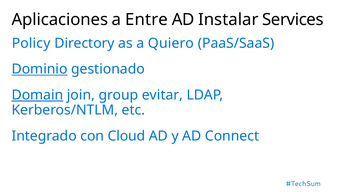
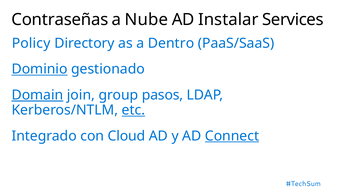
Aplicaciones: Aplicaciones -> Contraseñas
Entre: Entre -> Nube
Quiero: Quiero -> Dentro
evitar: evitar -> pasos
etc underline: none -> present
Connect underline: none -> present
